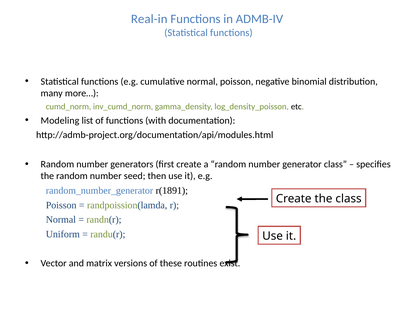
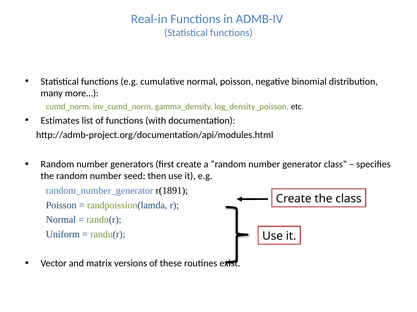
Modeling: Modeling -> Estimates
